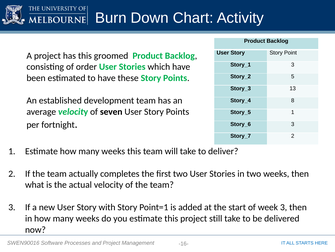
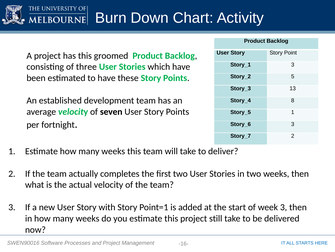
order: order -> three
